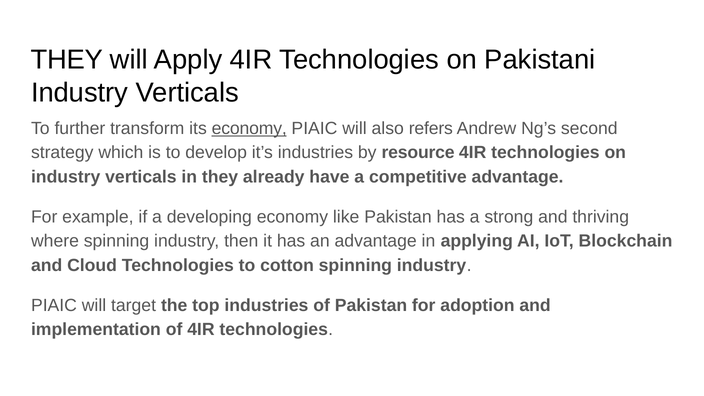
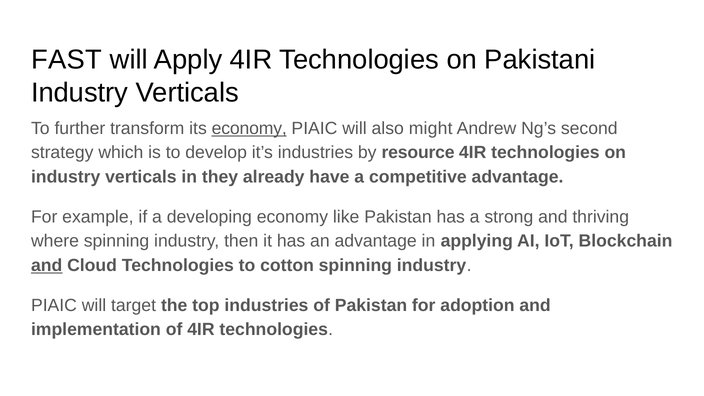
THEY at (67, 60): THEY -> FAST
refers: refers -> might
and at (47, 265) underline: none -> present
